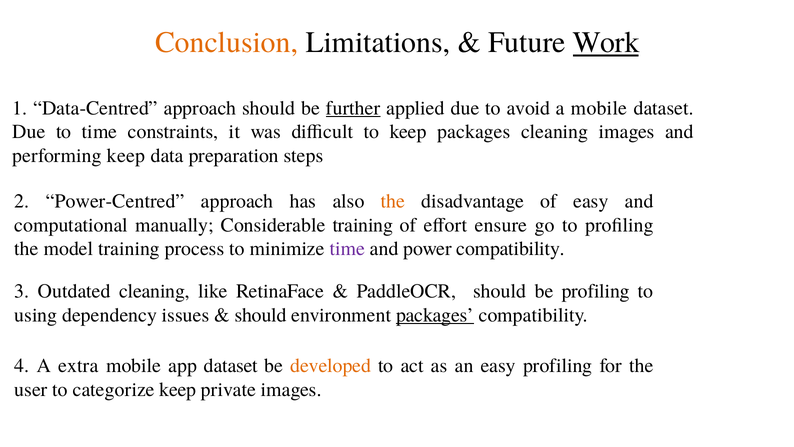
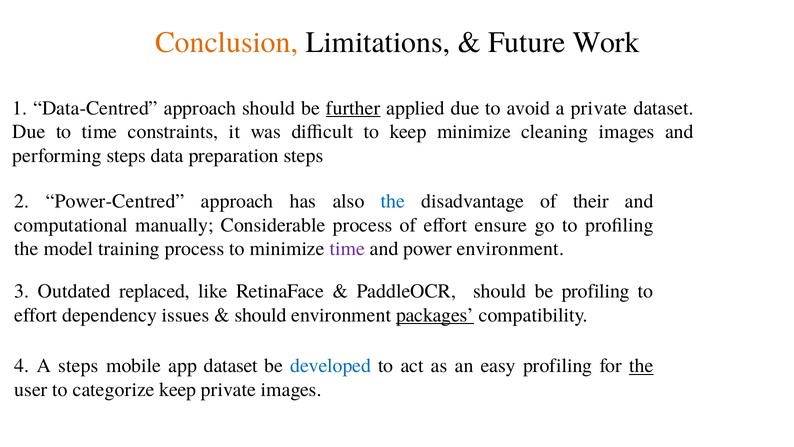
Work underline: present -> none
a mobile: mobile -> private
keep packages: packages -> minimize
performing keep: keep -> steps
the at (393, 201) colour: orange -> blue
of easy: easy -> their
Considerable training: training -> process
power compatibility: compatibility -> environment
Outdated cleaning: cleaning -> replaced
using at (36, 315): using -> effort
A extra: extra -> steps
developed colour: orange -> blue
the at (641, 366) underline: none -> present
